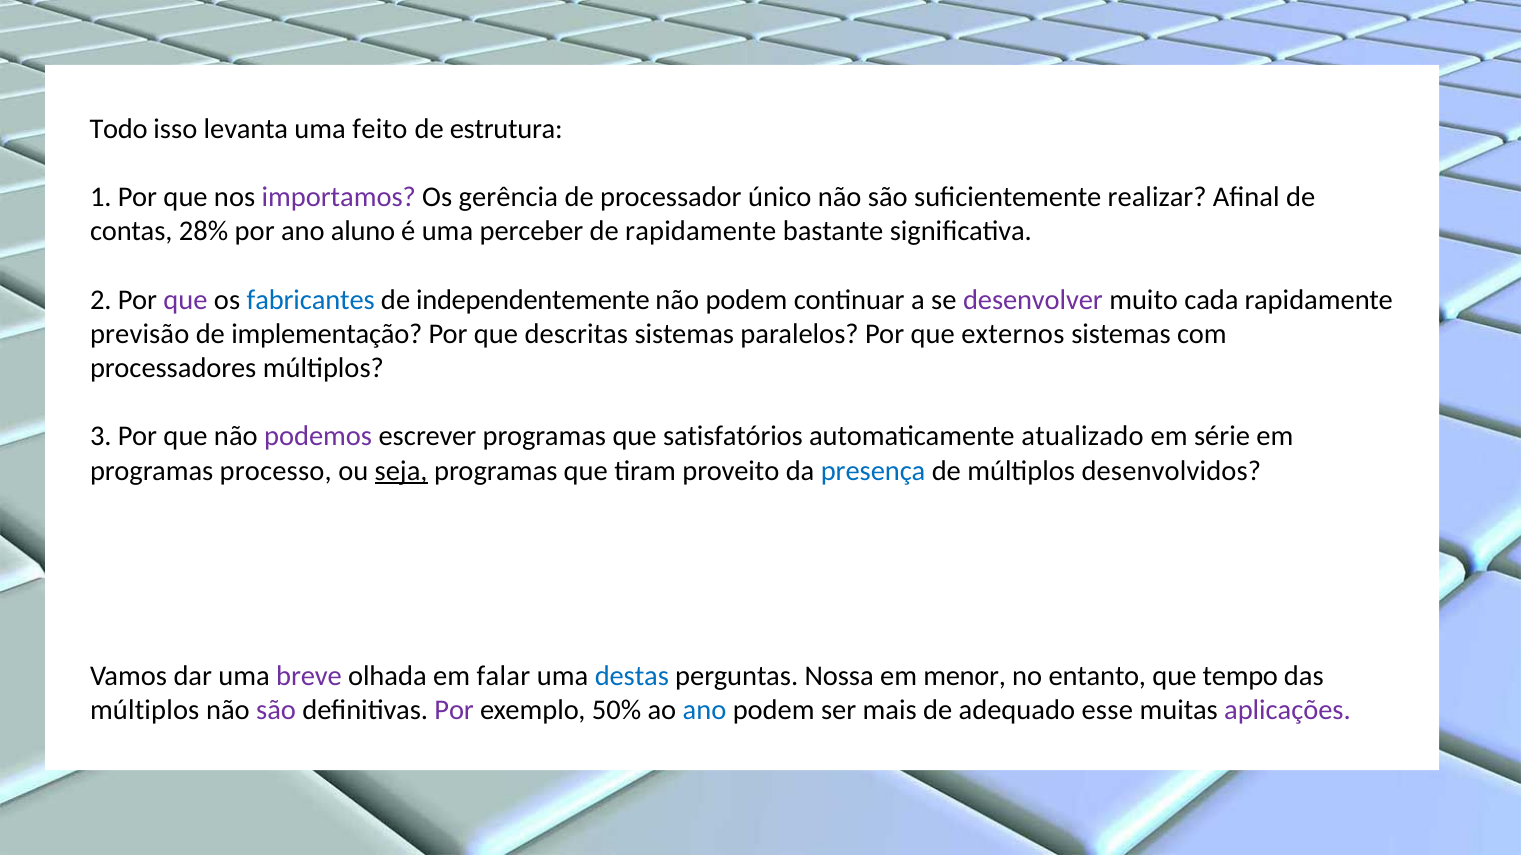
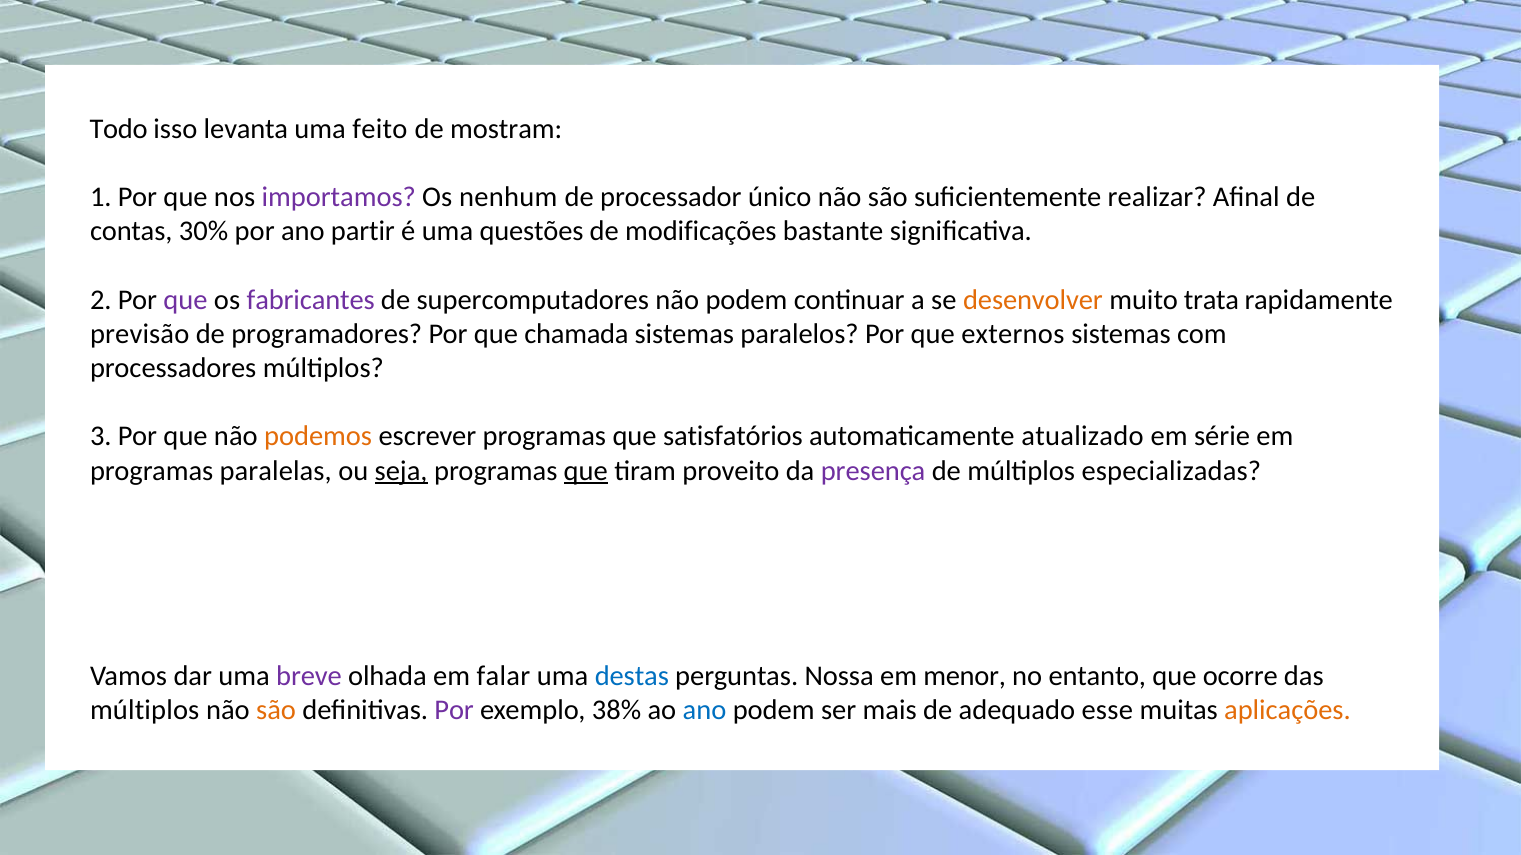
estrutura: estrutura -> mostram
gerência: gerência -> nenhum
28%: 28% -> 30%
aluno: aluno -> partir
perceber: perceber -> questões
de rapidamente: rapidamente -> modificações
fabricantes colour: blue -> purple
independentemente: independentemente -> supercomputadores
desenvolver colour: purple -> orange
cada: cada -> trata
implementação: implementação -> programadores
descritas: descritas -> chamada
podemos colour: purple -> orange
processo: processo -> paralelas
que at (586, 471) underline: none -> present
presença colour: blue -> purple
desenvolvidos: desenvolvidos -> especializadas
tempo: tempo -> ocorre
são at (276, 711) colour: purple -> orange
50%: 50% -> 38%
aplicações colour: purple -> orange
